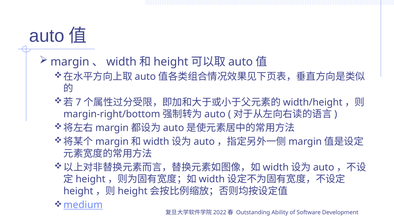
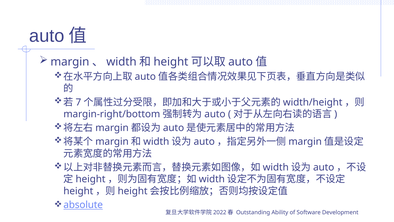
medium: medium -> absolute
